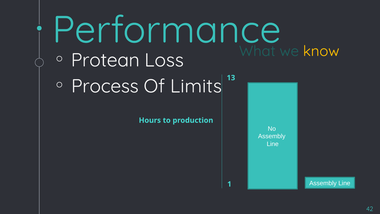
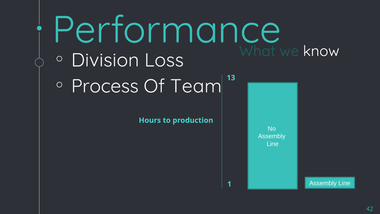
know colour: yellow -> white
Protean: Protean -> Division
Of Limits: Limits -> Team
